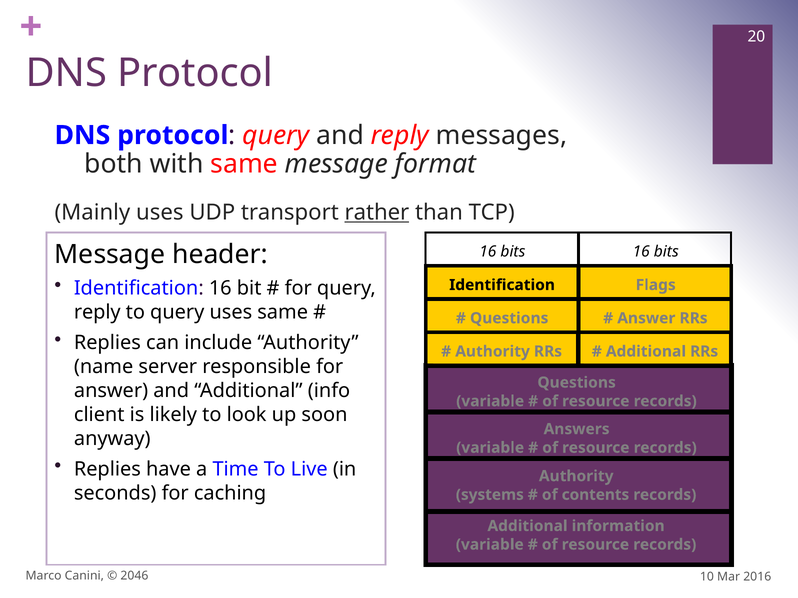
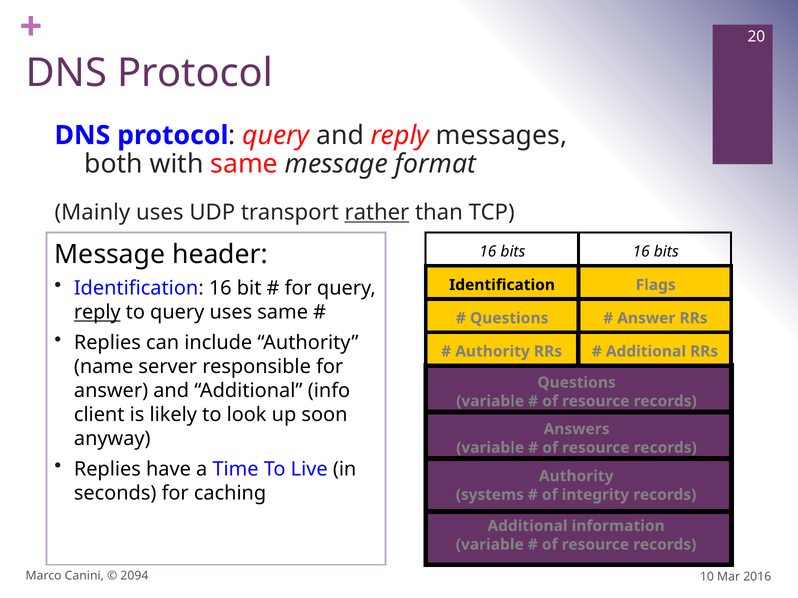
reply at (97, 313) underline: none -> present
contents: contents -> integrity
2046: 2046 -> 2094
